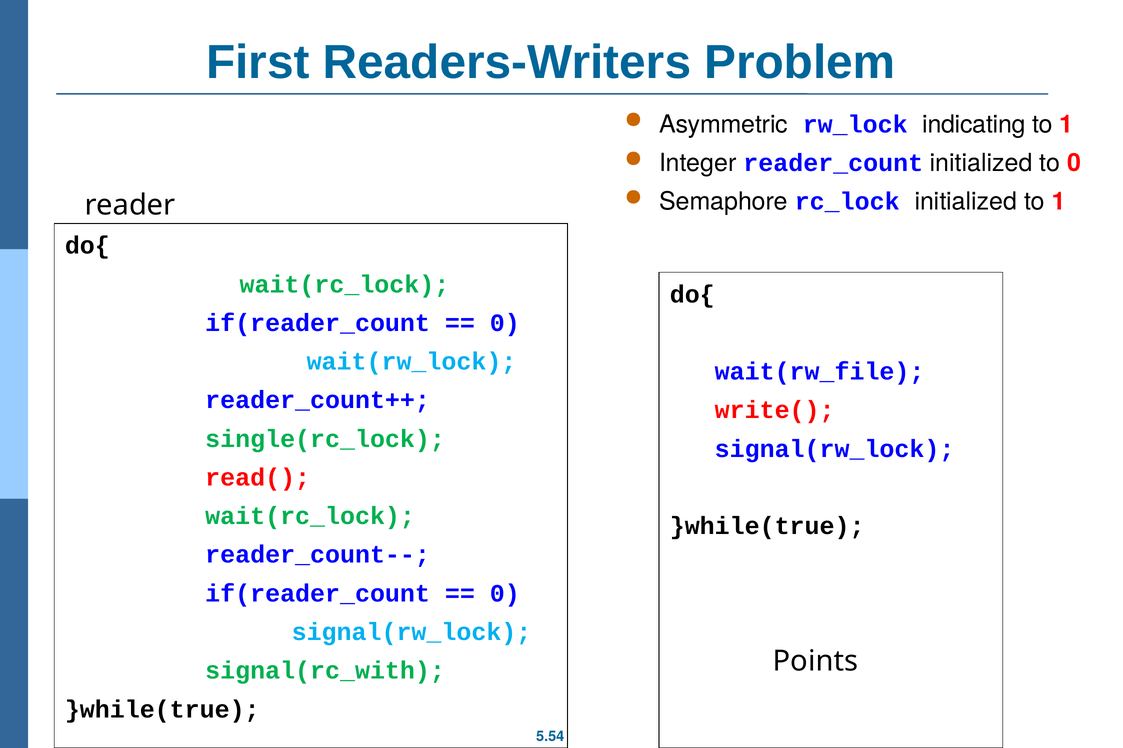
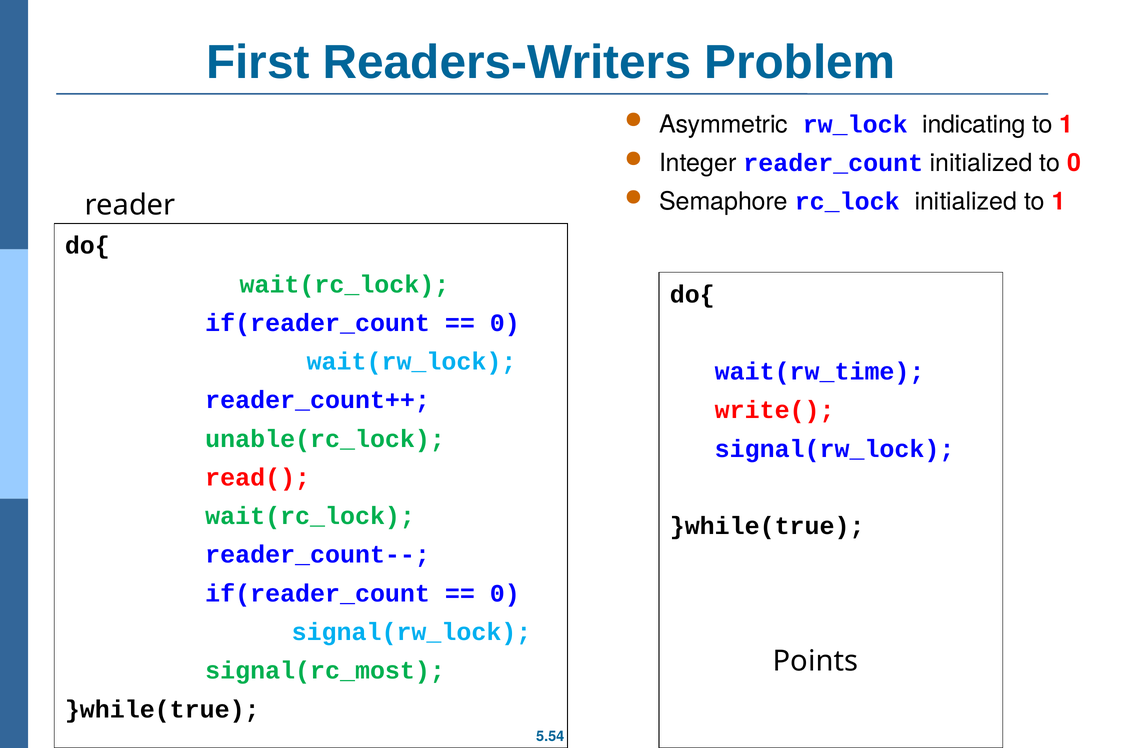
wait(rw_file: wait(rw_file -> wait(rw_time
single(rc_lock: single(rc_lock -> unable(rc_lock
signal(rc_with: signal(rc_with -> signal(rc_most
